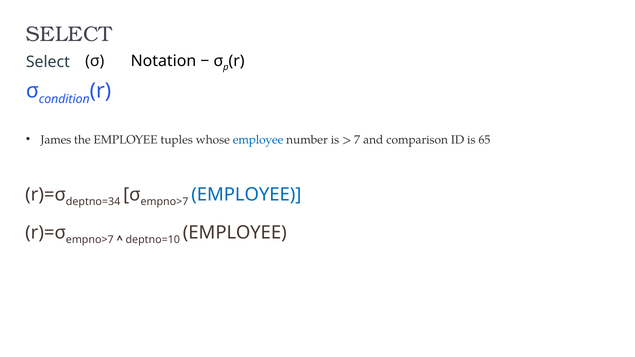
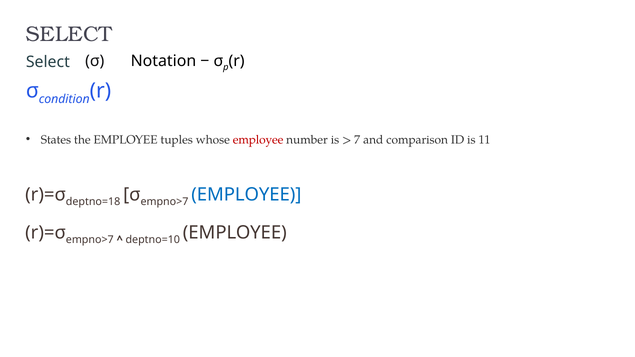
James: James -> States
employee at (258, 140) colour: blue -> red
65: 65 -> 11
deptno=34: deptno=34 -> deptno=18
